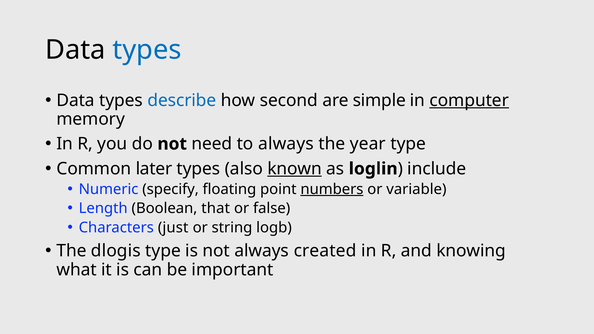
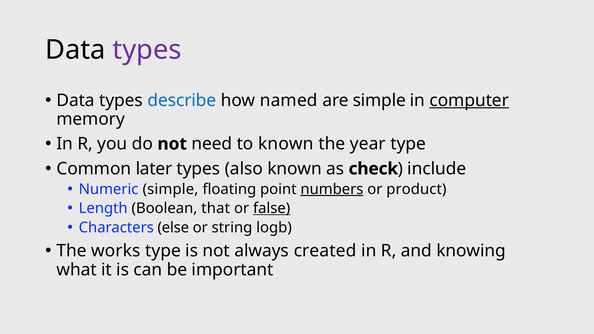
types at (147, 50) colour: blue -> purple
second: second -> named
to always: always -> known
known at (295, 169) underline: present -> none
loglin: loglin -> check
Numeric specify: specify -> simple
variable: variable -> product
false underline: none -> present
just: just -> else
dlogis: dlogis -> works
